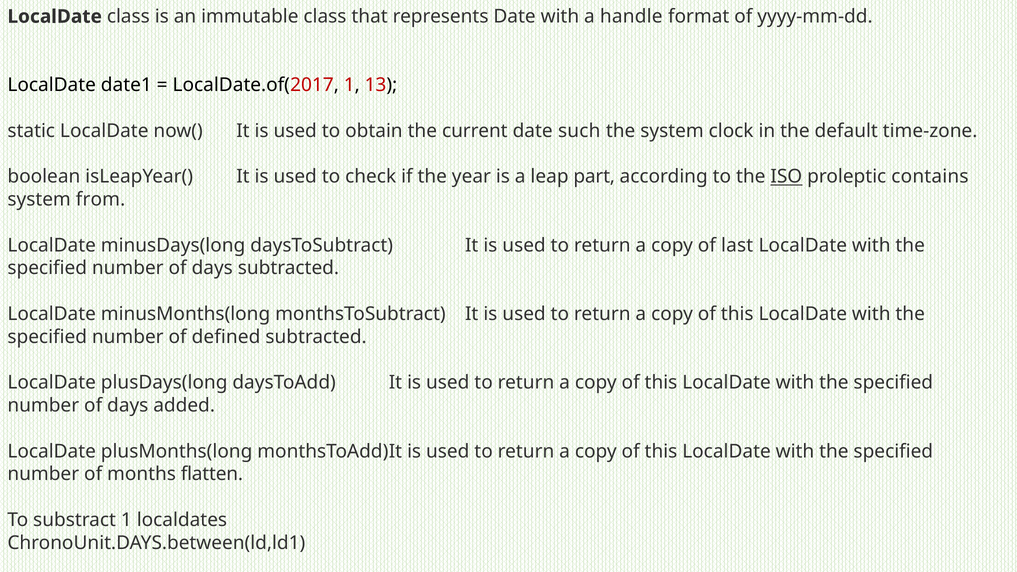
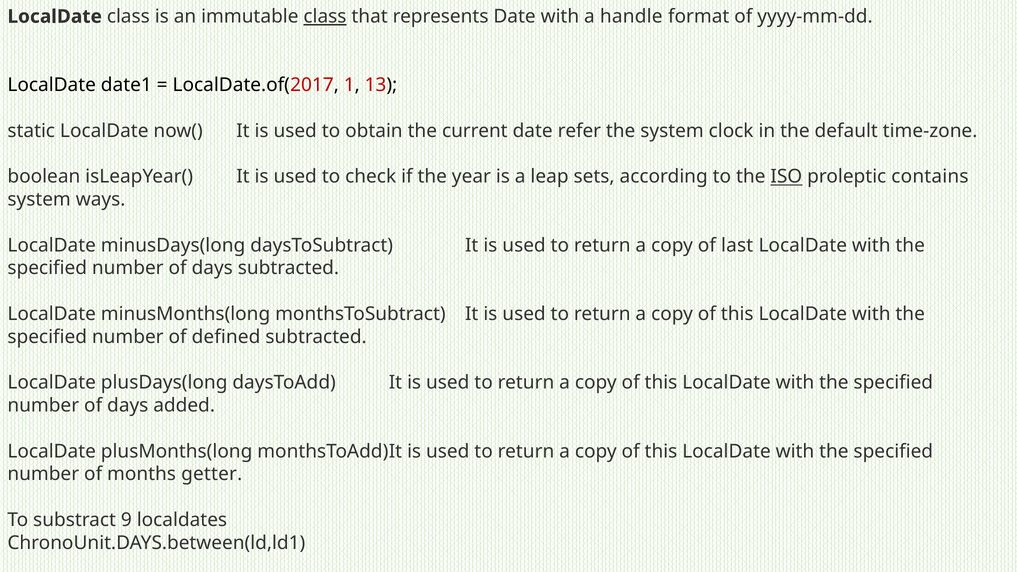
class at (325, 16) underline: none -> present
such: such -> refer
part: part -> sets
from: from -> ways
flatten: flatten -> getter
substract 1: 1 -> 9
